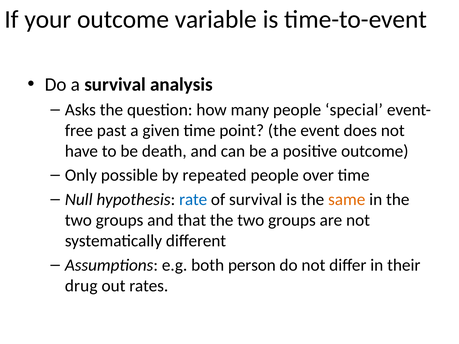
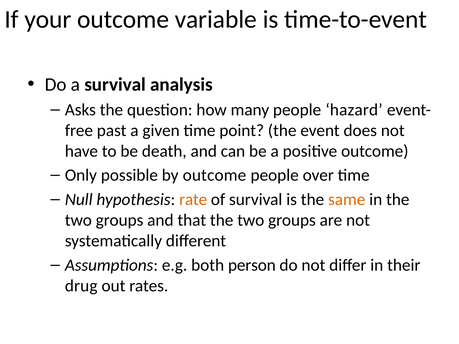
special: special -> hazard
by repeated: repeated -> outcome
rate colour: blue -> orange
